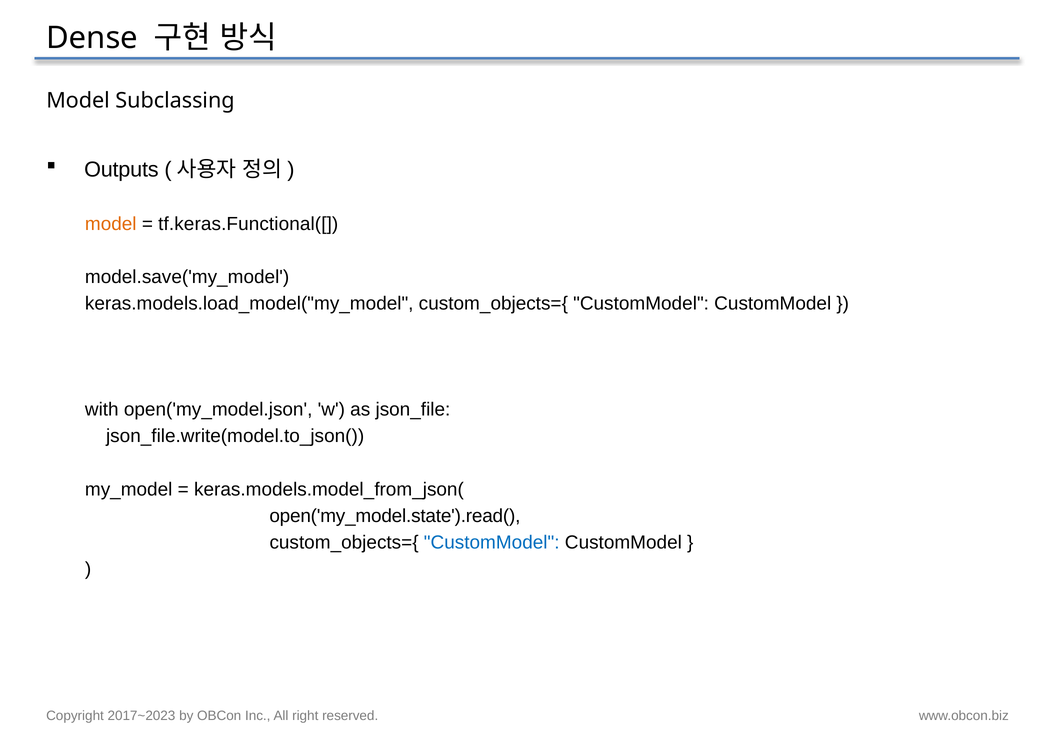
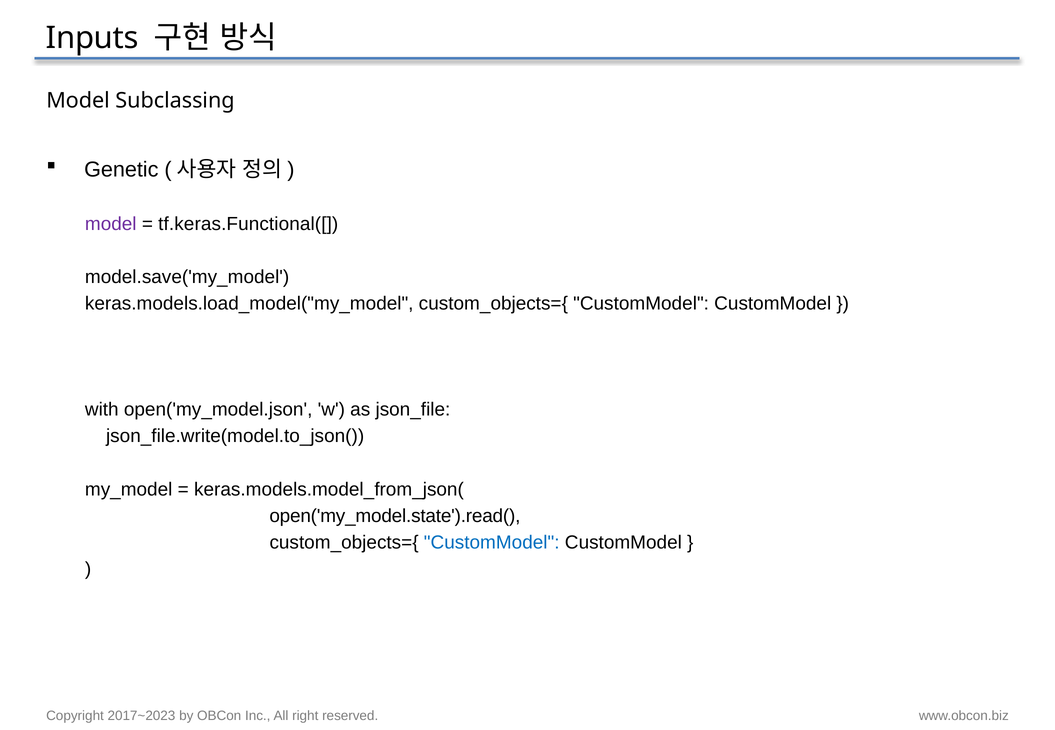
Dense: Dense -> Inputs
Outputs: Outputs -> Genetic
model at (111, 224) colour: orange -> purple
